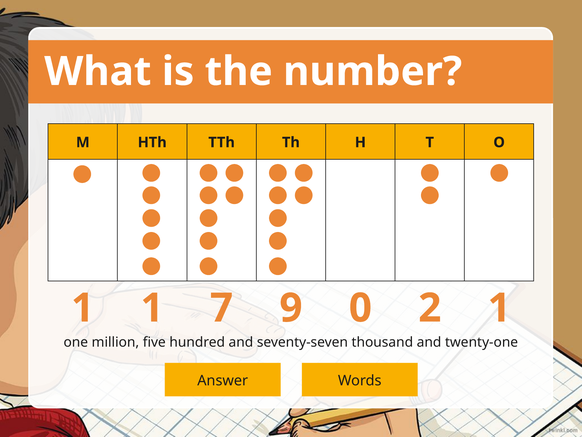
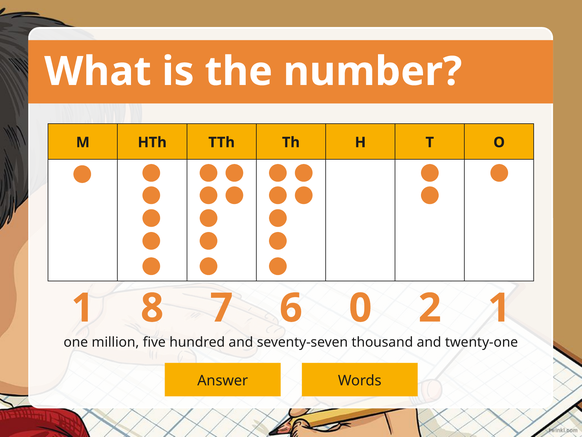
1 1: 1 -> 8
9: 9 -> 6
